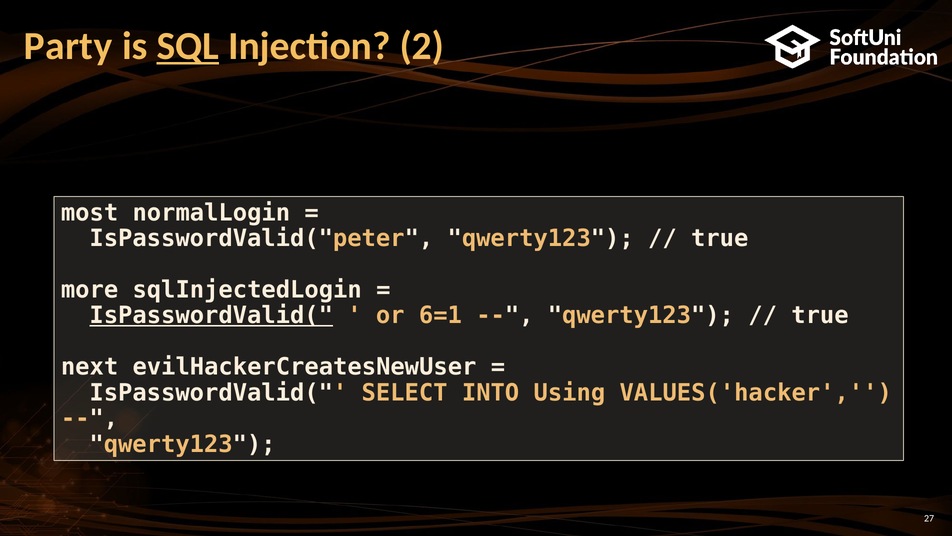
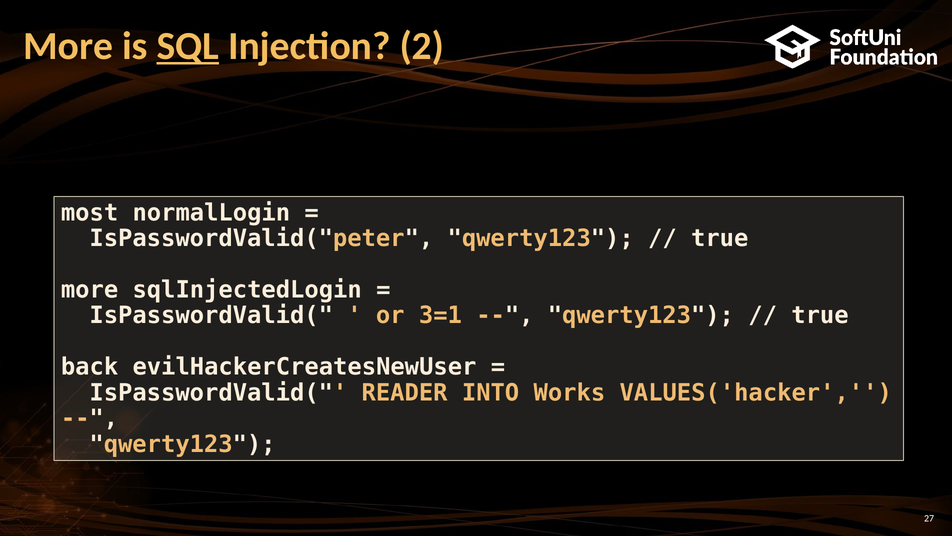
Party at (68, 46): Party -> More
IsPasswordValid( at (211, 315) underline: present -> none
6=1: 6=1 -> 3=1
next: next -> back
SELECT: SELECT -> READER
Using: Using -> Works
